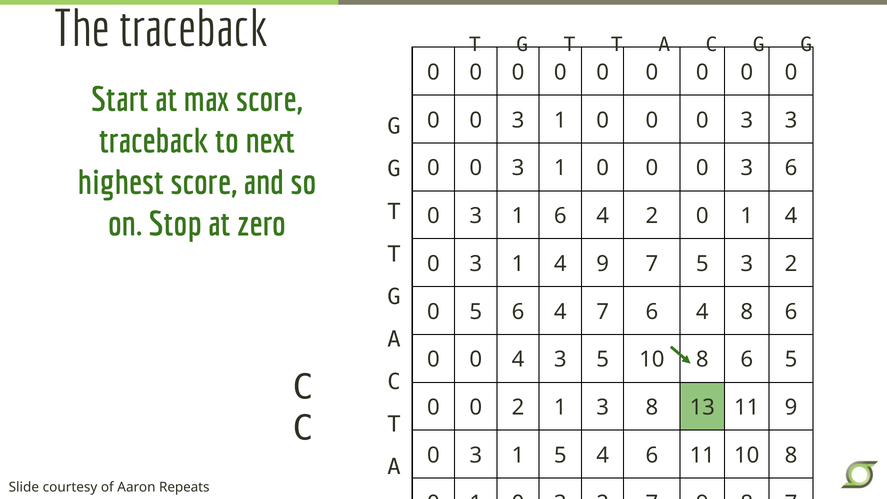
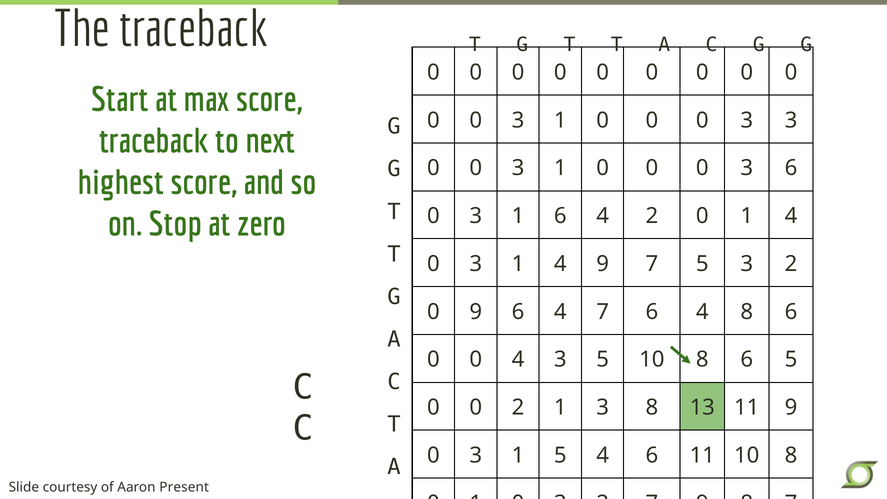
0 5: 5 -> 9
Repeats: Repeats -> Present
